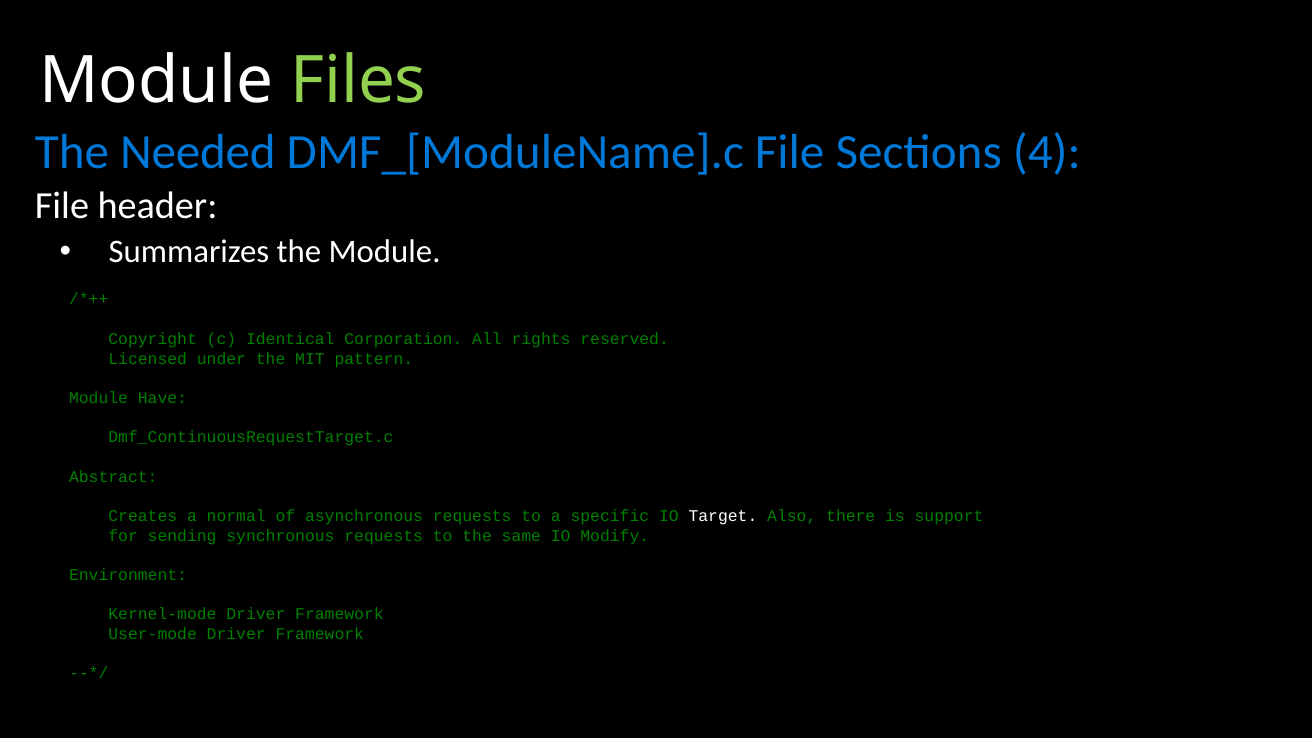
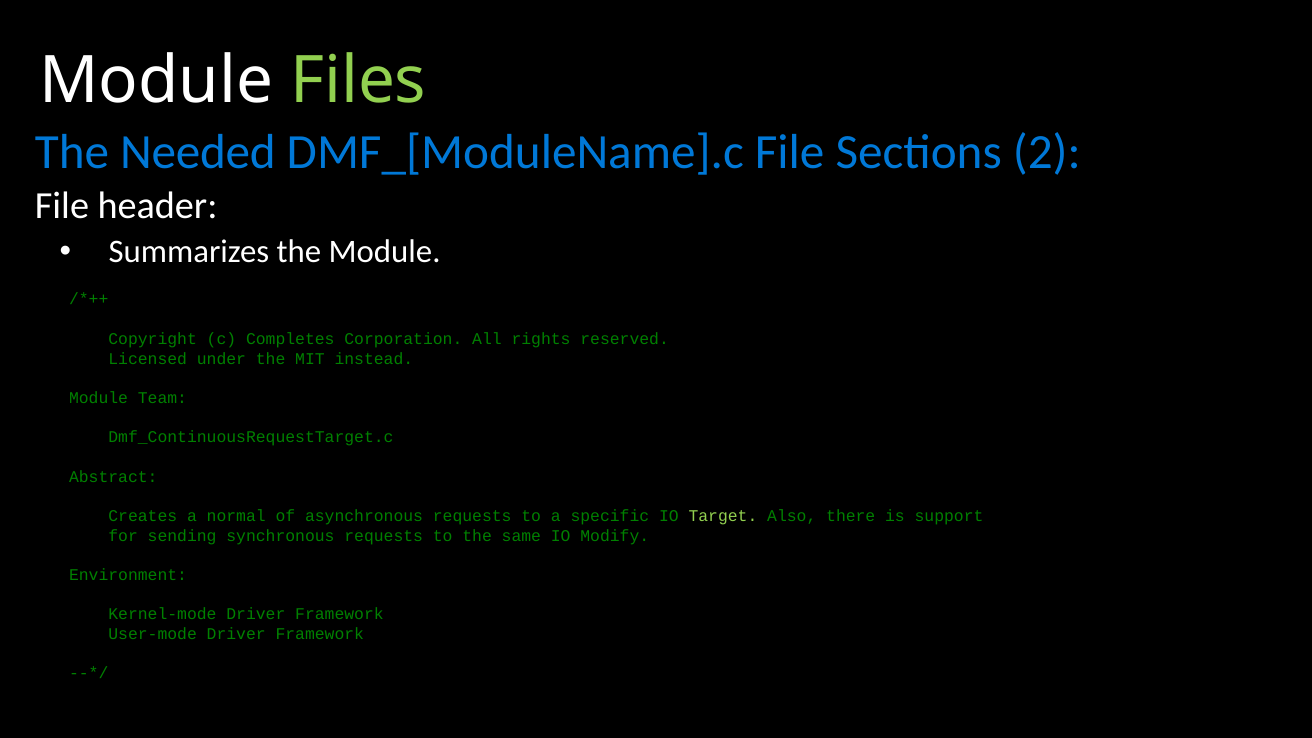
4: 4 -> 2
Identical: Identical -> Completes
pattern: pattern -> instead
Have: Have -> Team
Target colour: white -> light green
